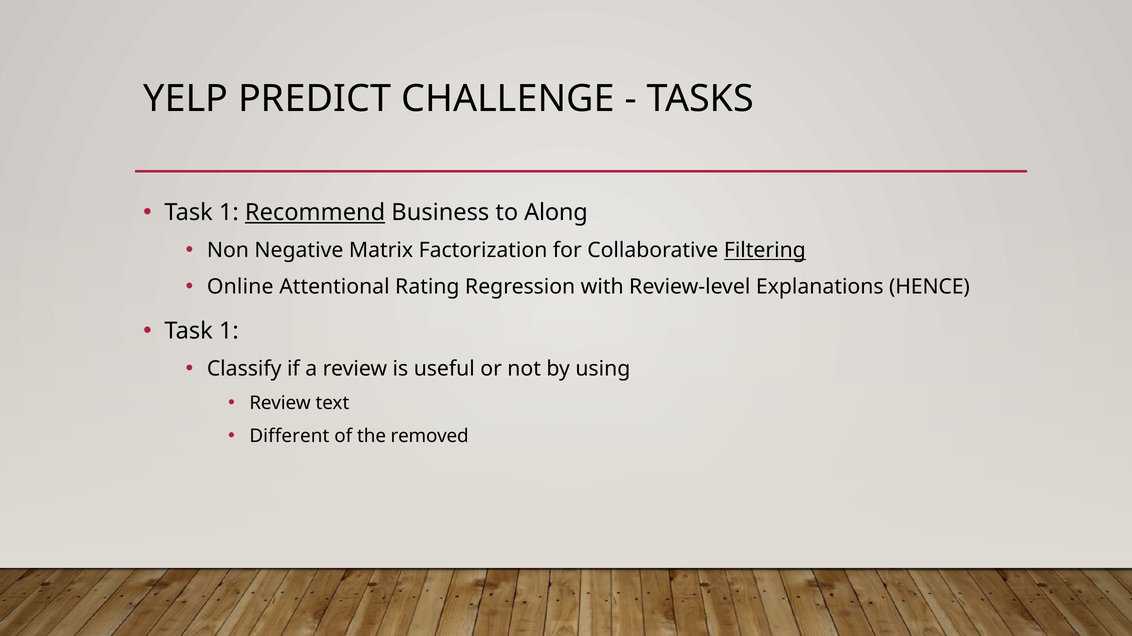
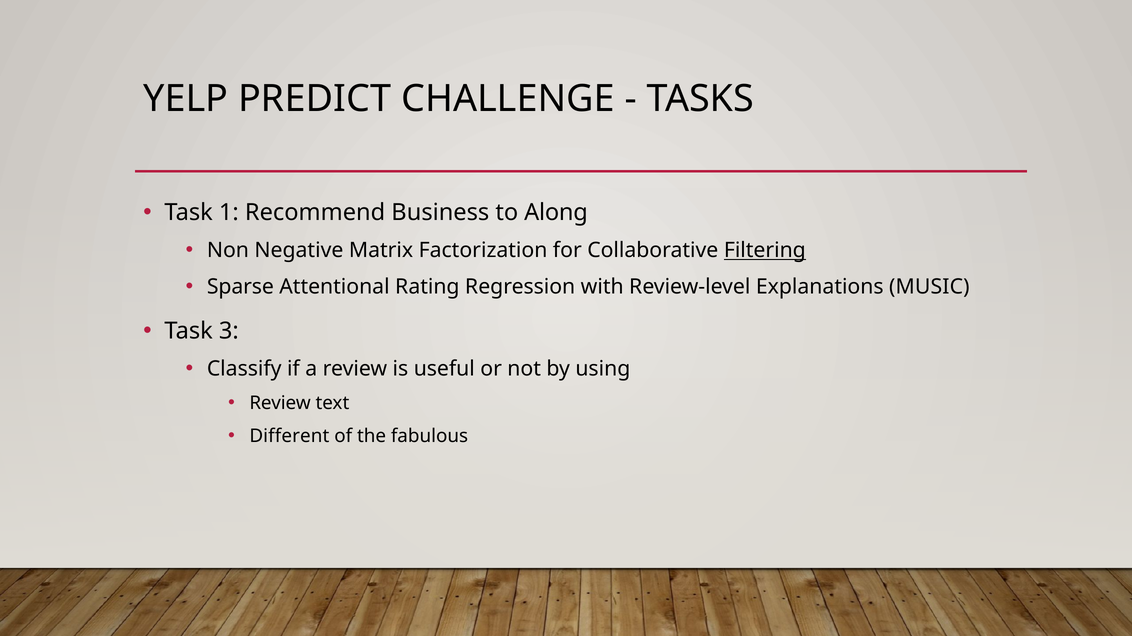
Recommend underline: present -> none
Online: Online -> Sparse
HENCE: HENCE -> MUSIC
1 at (229, 332): 1 -> 3
removed: removed -> fabulous
